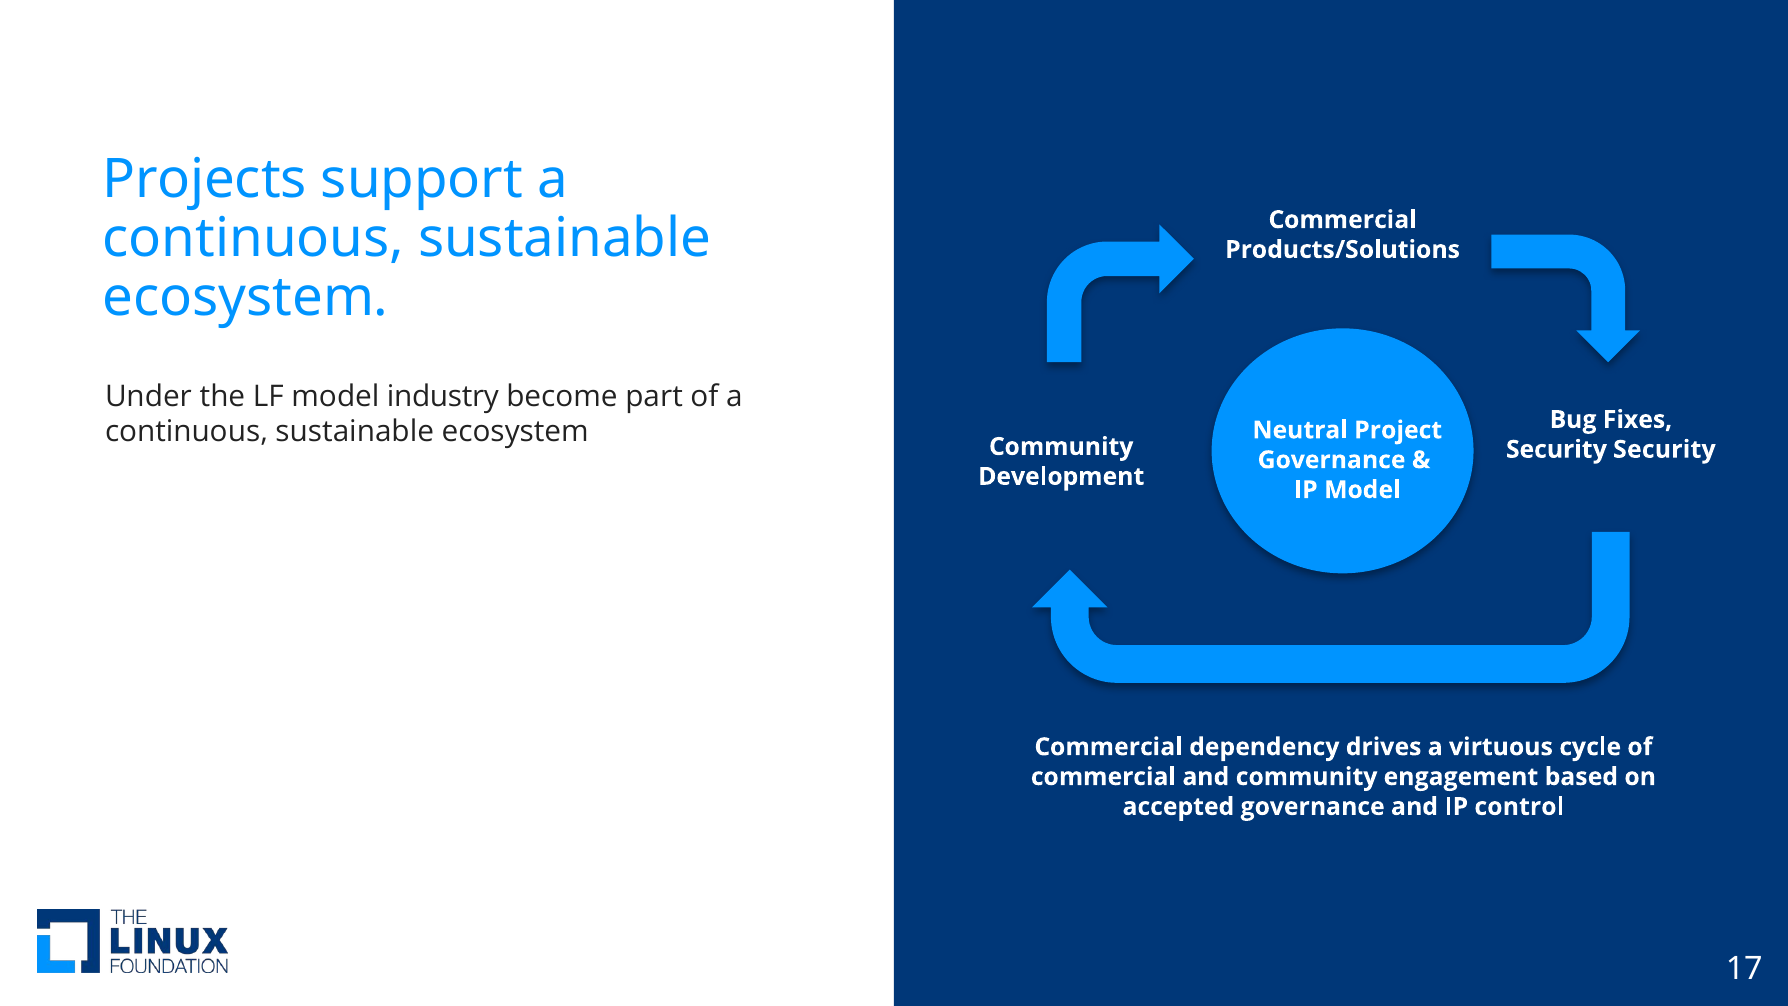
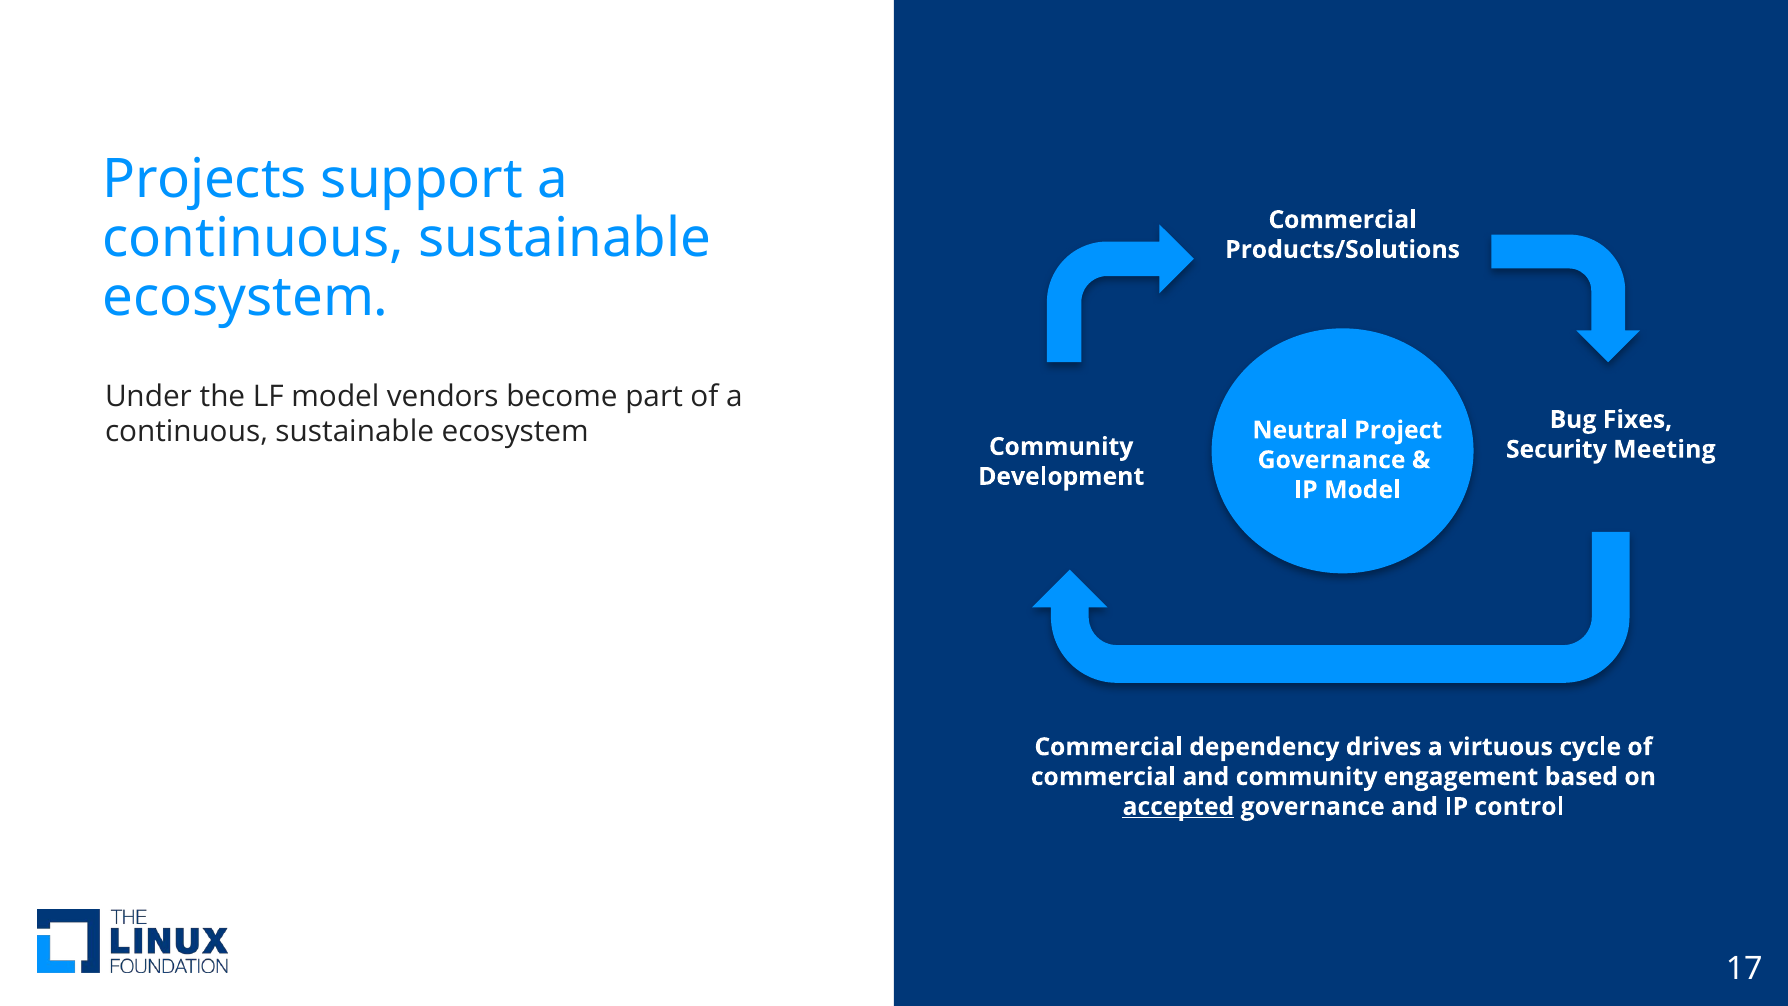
industry: industry -> vendors
Security Security: Security -> Meeting
accepted underline: none -> present
